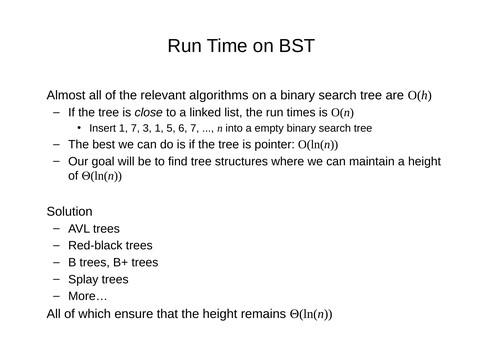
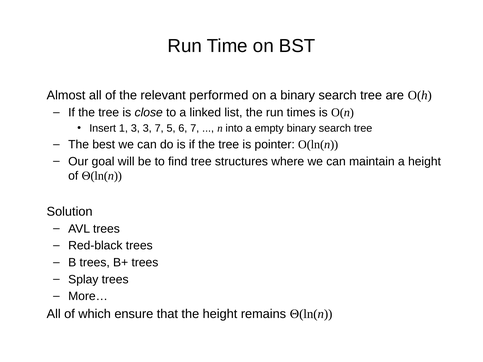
algorithms: algorithms -> performed
1 7: 7 -> 3
3 1: 1 -> 7
